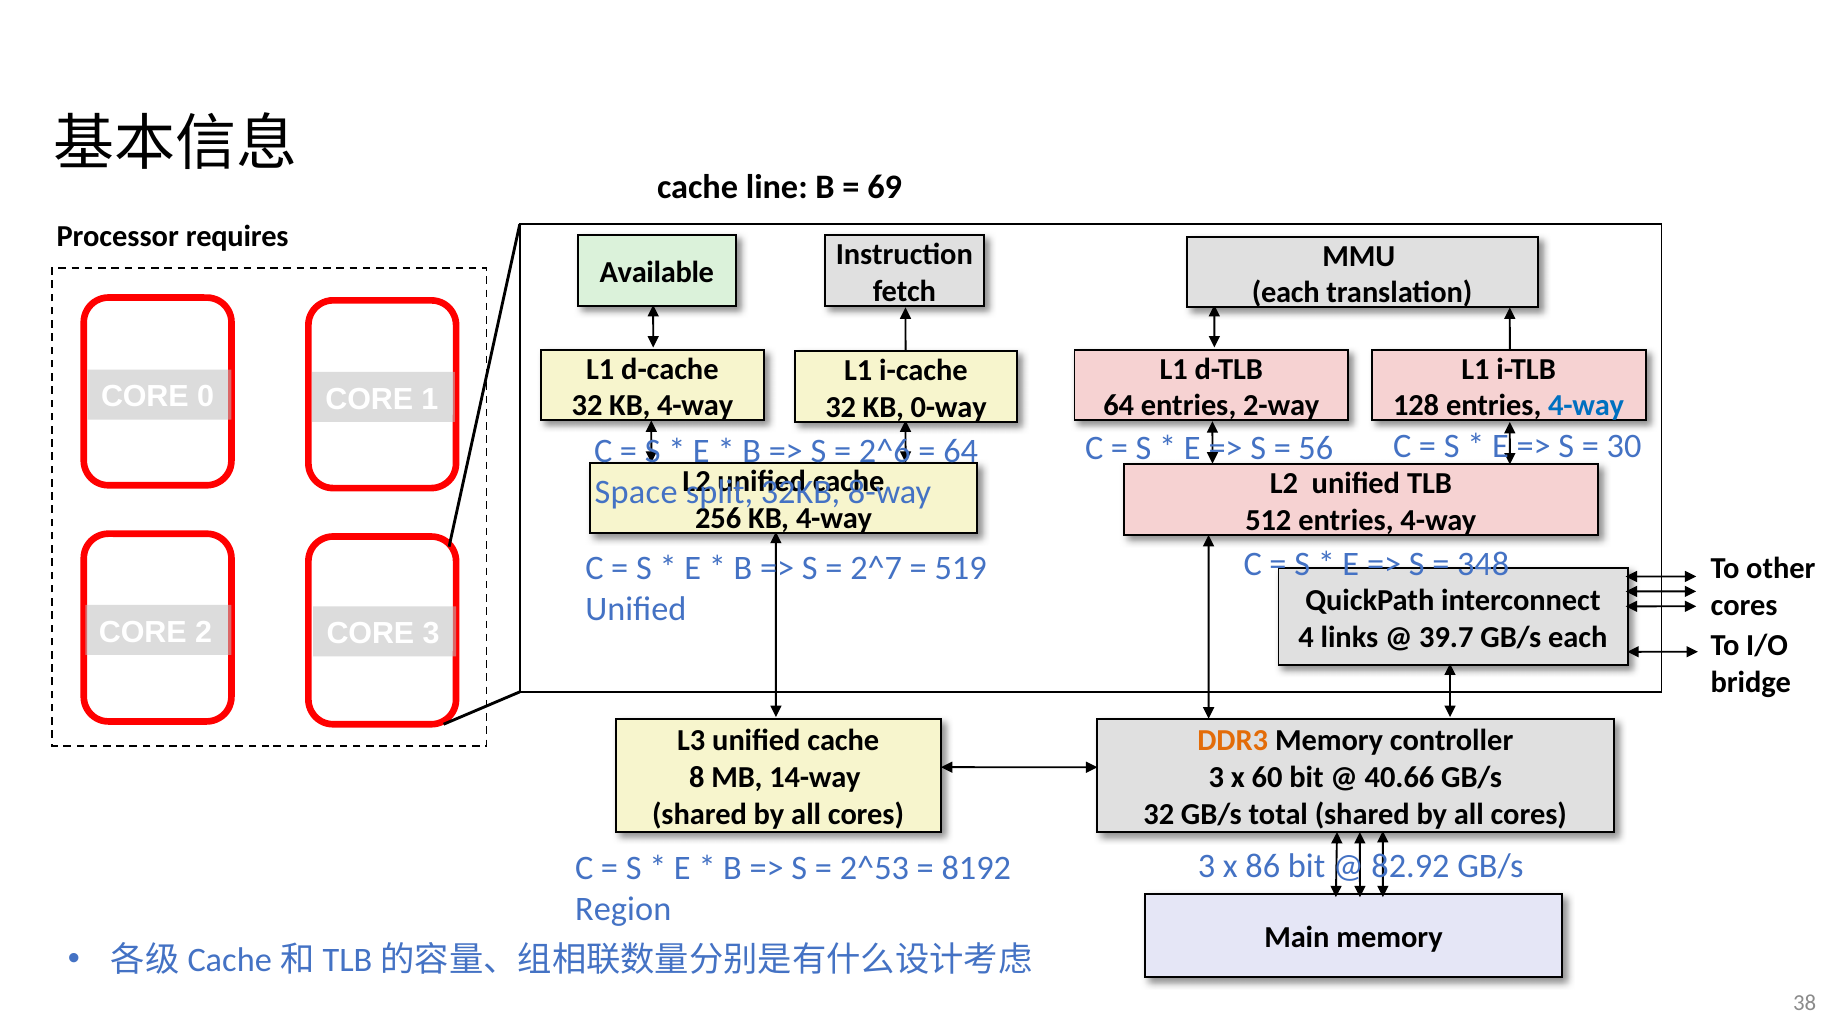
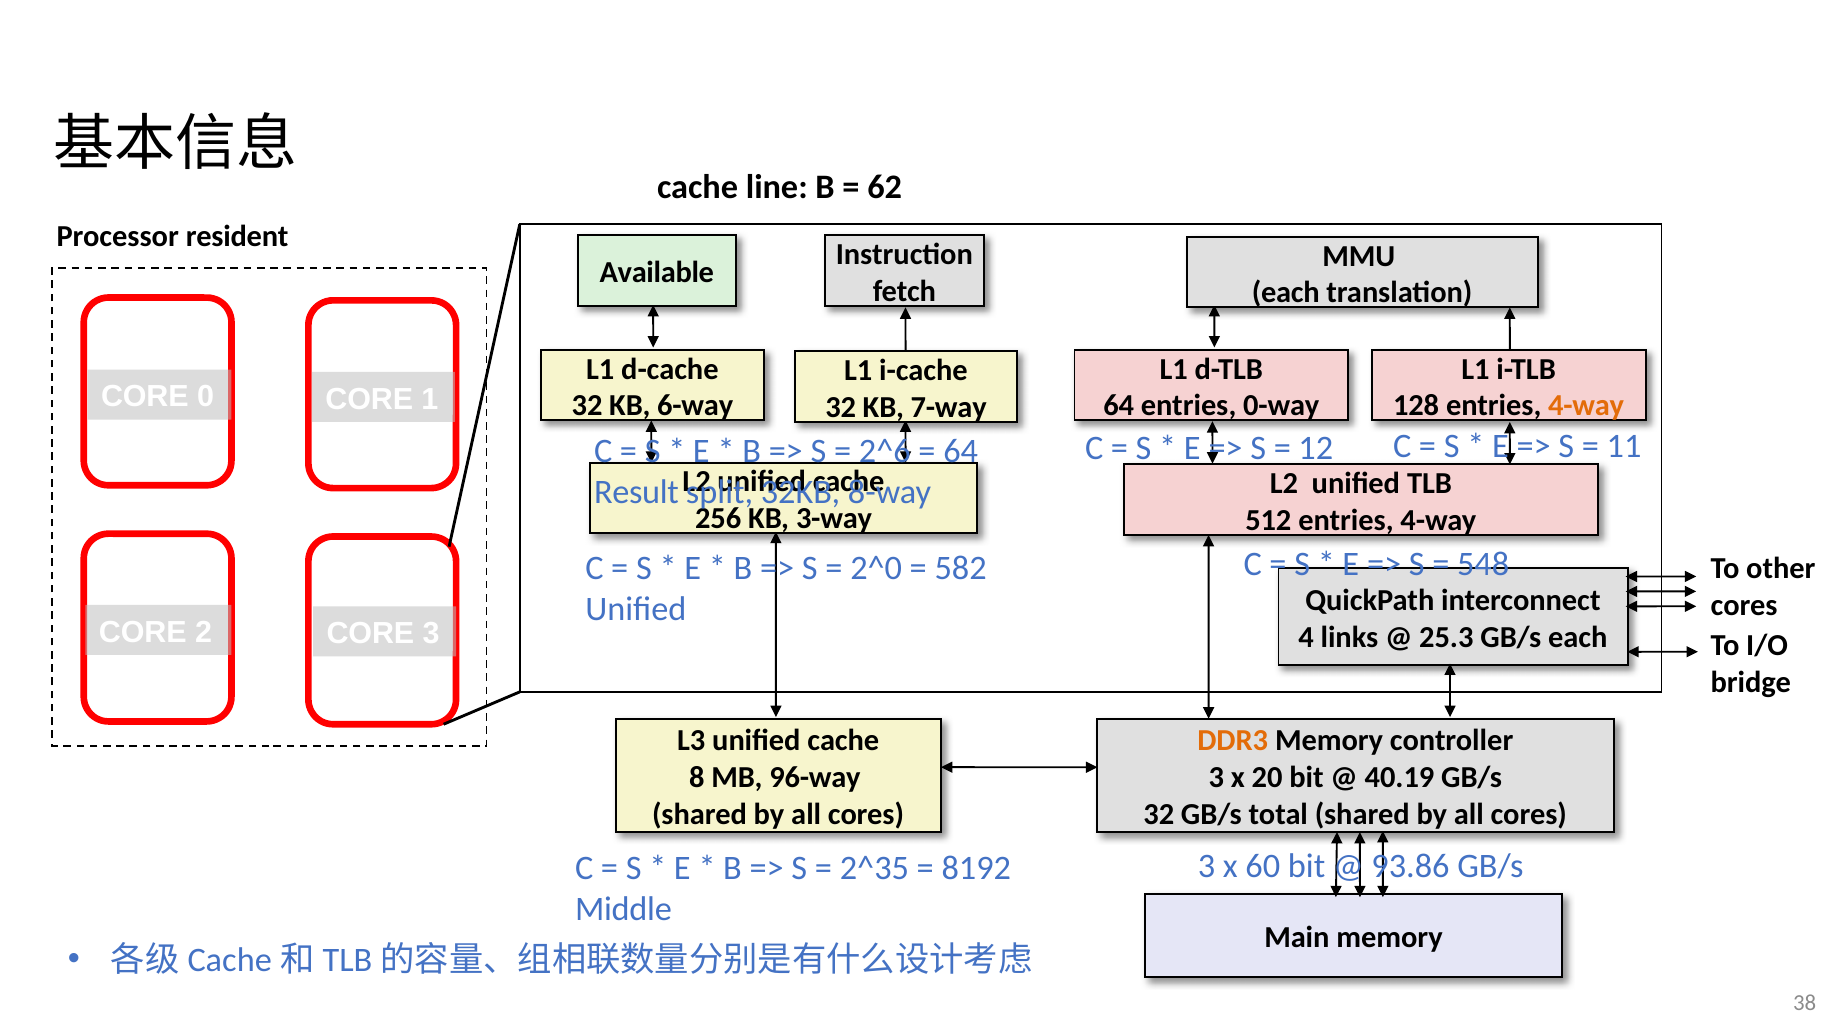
69: 69 -> 62
requires: requires -> resident
32 KB 4-way: 4-way -> 6-way
2-way: 2-way -> 0-way
4-way at (1586, 406) colour: blue -> orange
0-way: 0-way -> 7-way
56: 56 -> 12
30: 30 -> 11
Space: Space -> Result
256 KB 4-way: 4-way -> 3-way
348: 348 -> 548
2^7: 2^7 -> 2^0
519: 519 -> 582
39.7: 39.7 -> 25.3
14-way: 14-way -> 96-way
60: 60 -> 20
40.66: 40.66 -> 40.19
86: 86 -> 60
82.92: 82.92 -> 93.86
2^53: 2^53 -> 2^35
Region: Region -> Middle
